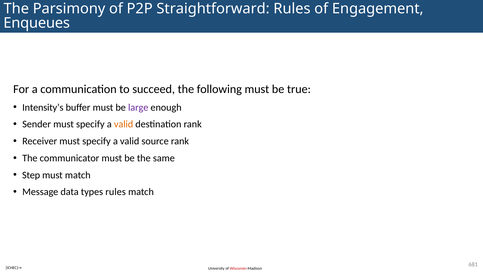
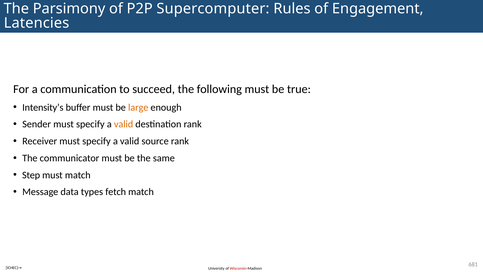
Straightforward: Straightforward -> Supercomputer
Enqueues: Enqueues -> Latencies
large colour: purple -> orange
types rules: rules -> fetch
